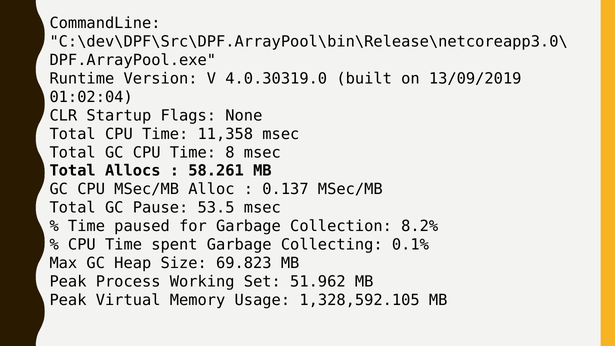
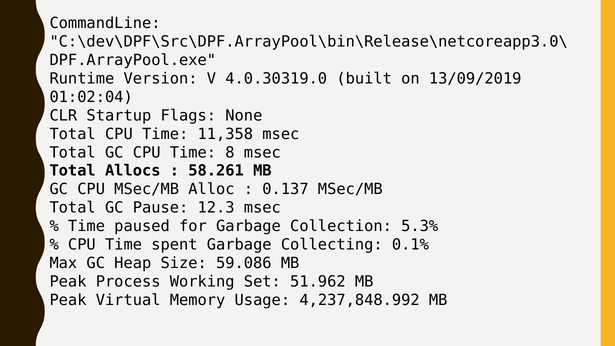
53.5: 53.5 -> 12.3
8.2%: 8.2% -> 5.3%
69.823: 69.823 -> 59.086
1,328,592.105: 1,328,592.105 -> 4,237,848.992
